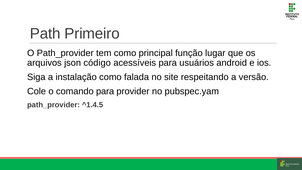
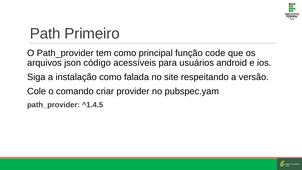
lugar: lugar -> code
comando para: para -> criar
